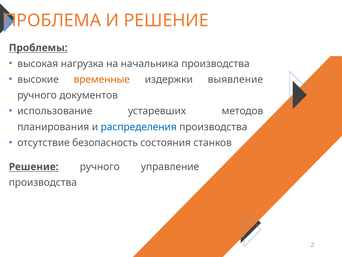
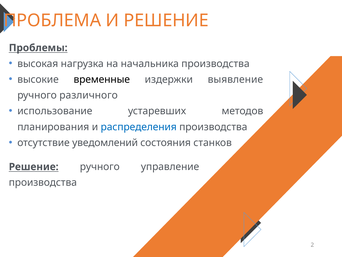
временные colour: orange -> black
документов: документов -> различного
безопасность: безопасность -> уведомлений
